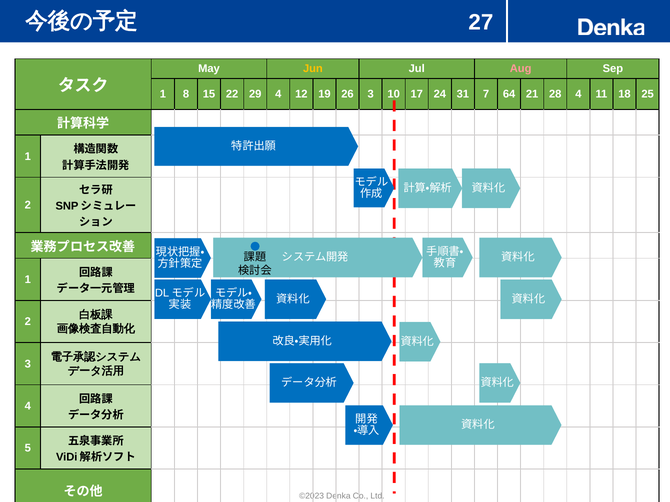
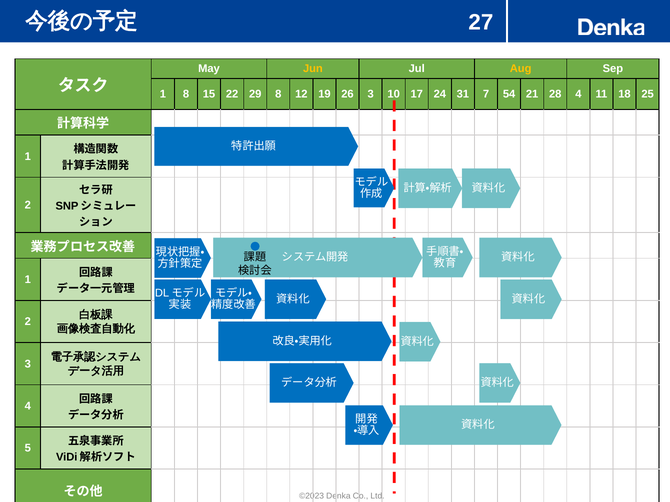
Aug colour: pink -> yellow
29 4: 4 -> 8
64: 64 -> 54
